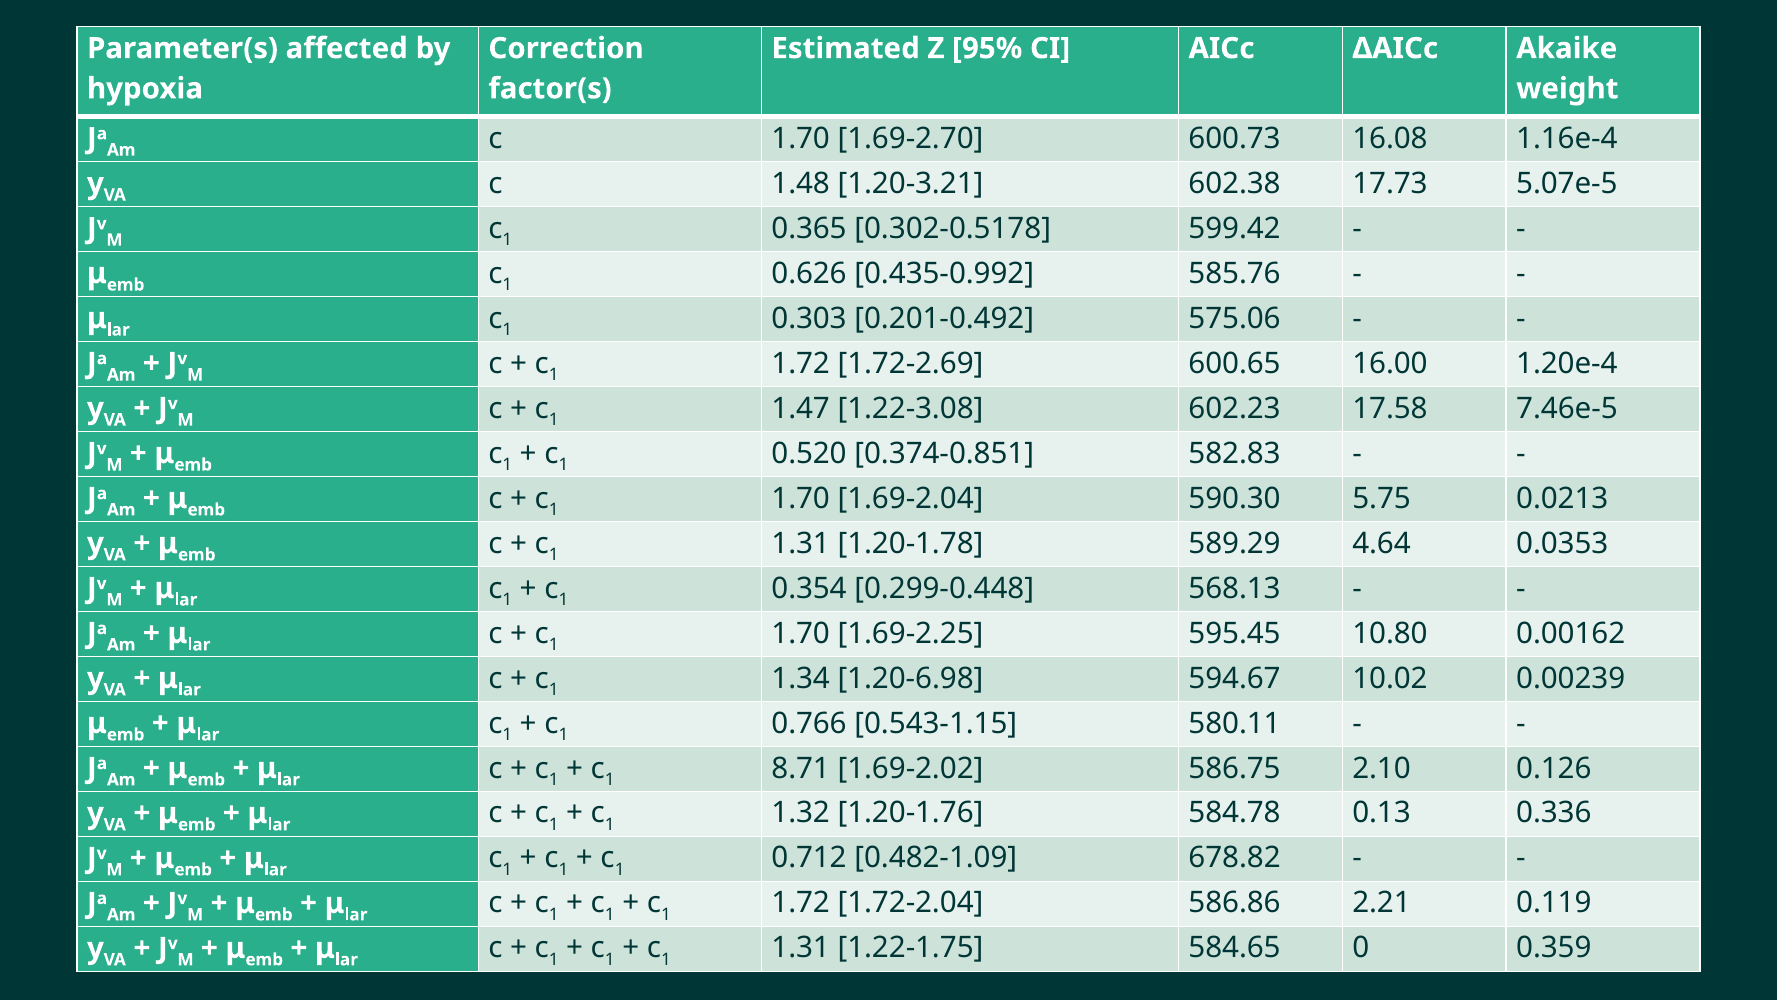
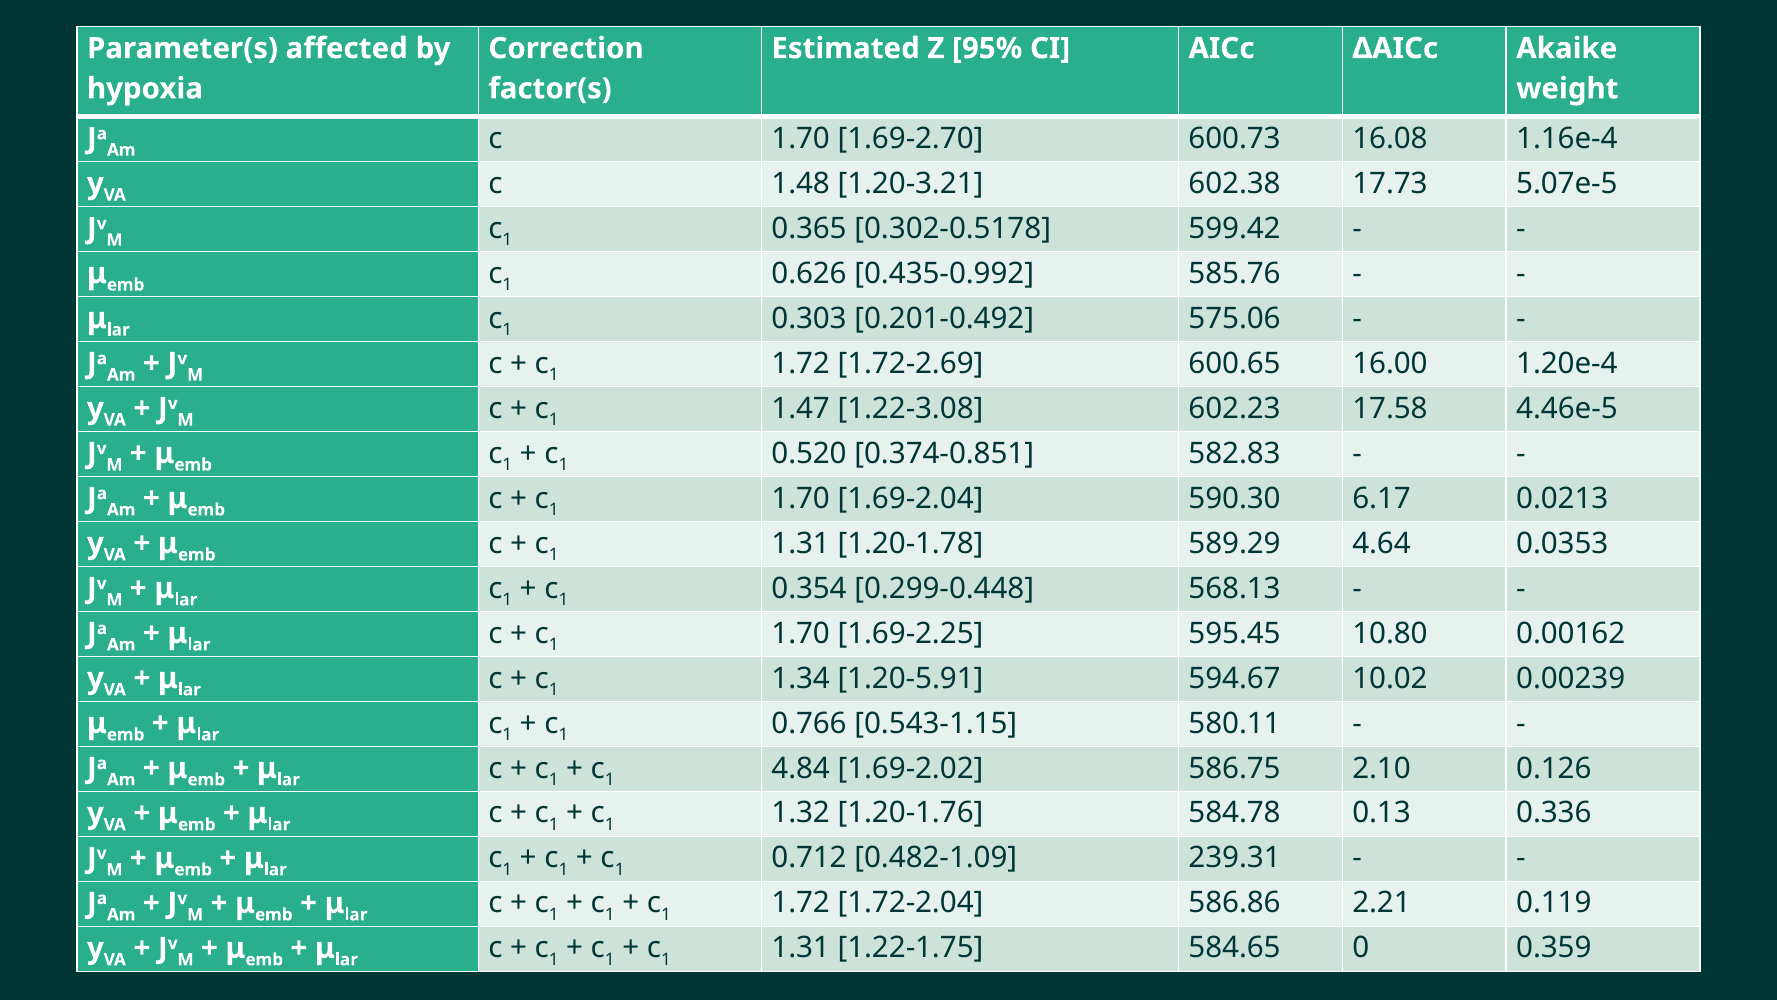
7.46e-5: 7.46e-5 -> 4.46e-5
5.75: 5.75 -> 6.17
1.20-6.98: 1.20-6.98 -> 1.20-5.91
8.71: 8.71 -> 4.84
678.82: 678.82 -> 239.31
